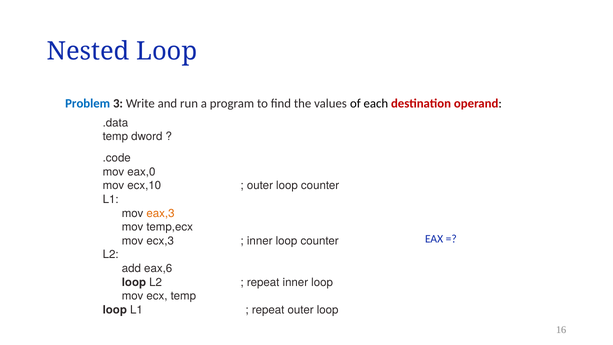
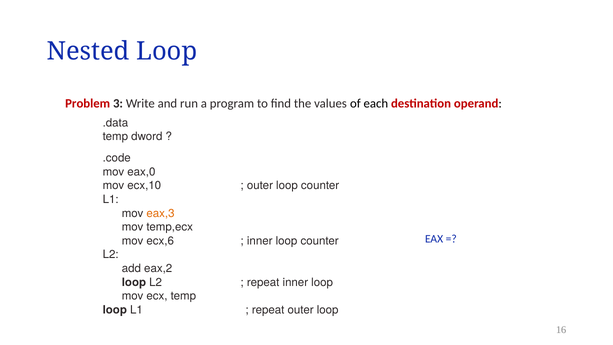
Problem colour: blue -> red
ecx,3: ecx,3 -> ecx,6
eax,6: eax,6 -> eax,2
